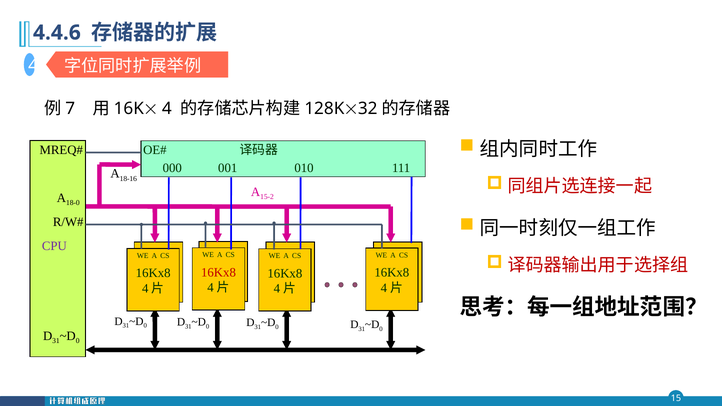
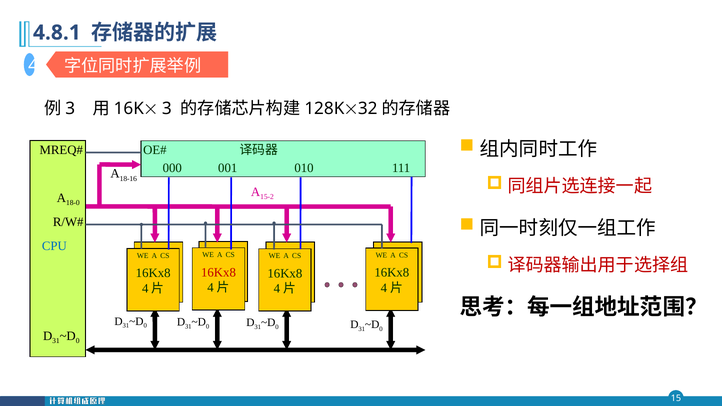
4.4.6: 4.4.6 -> 4.8.1
7 at (70, 109): 7 -> 3
4 at (167, 109): 4 -> 3
CPU colour: purple -> blue
